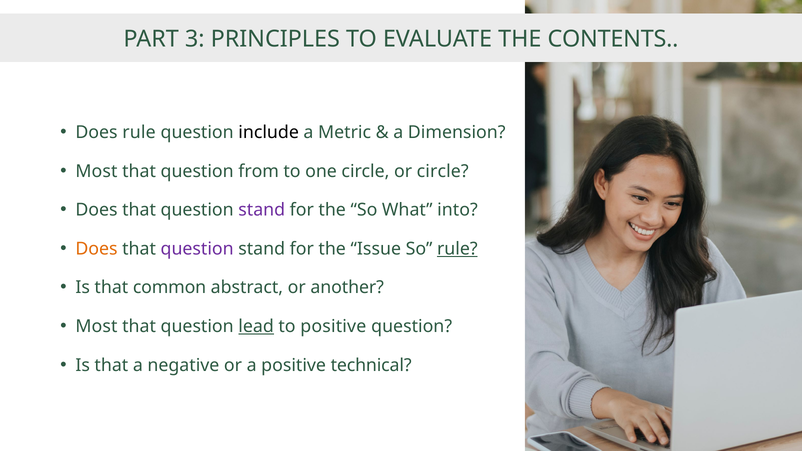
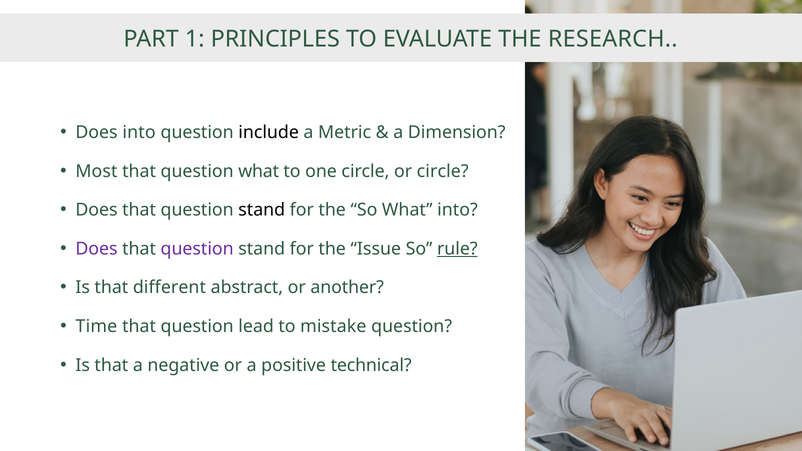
3: 3 -> 1
CONTENTS: CONTENTS -> RESEARCH
Does rule: rule -> into
question from: from -> what
stand at (262, 210) colour: purple -> black
Does at (97, 249) colour: orange -> purple
common: common -> different
Most at (96, 326): Most -> Time
lead underline: present -> none
to positive: positive -> mistake
